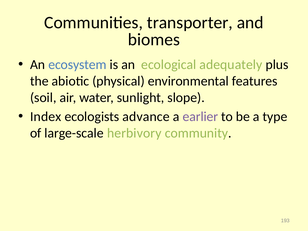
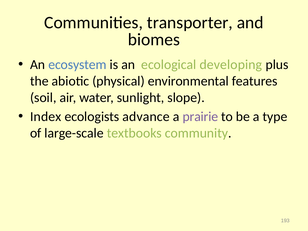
adequately: adequately -> developing
earlier: earlier -> prairie
herbivory: herbivory -> textbooks
